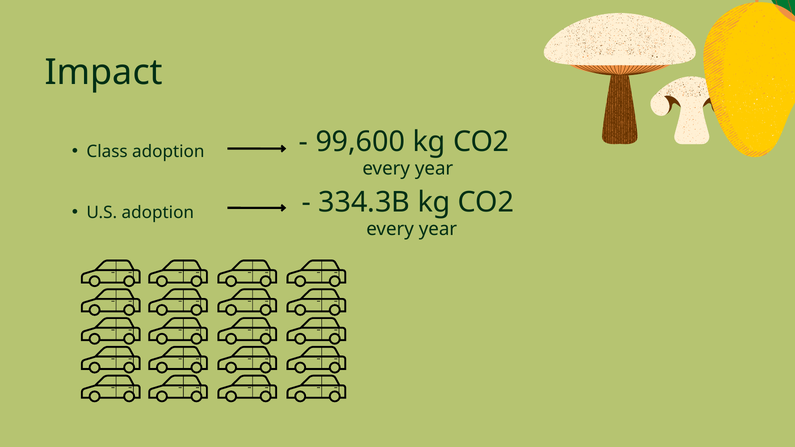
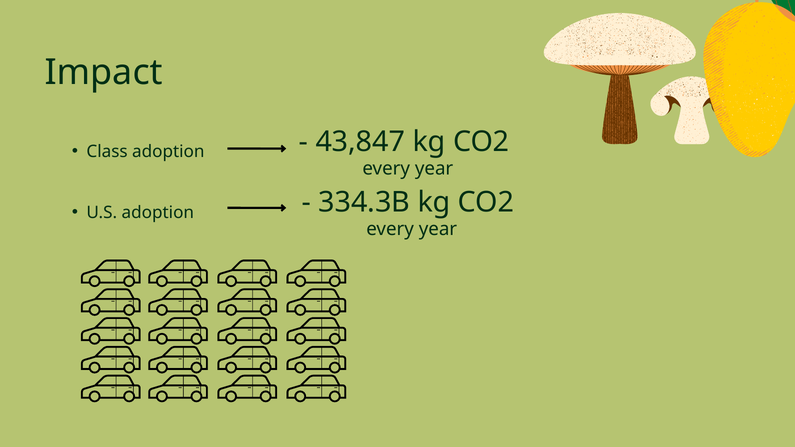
99,600: 99,600 -> 43,847
